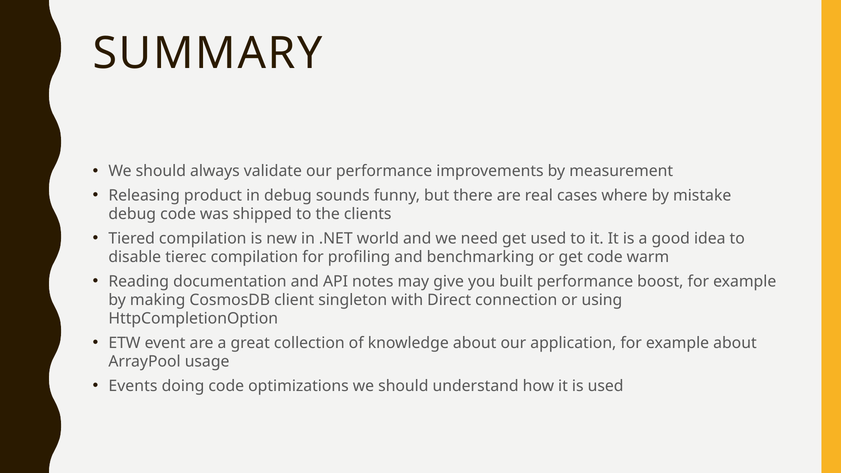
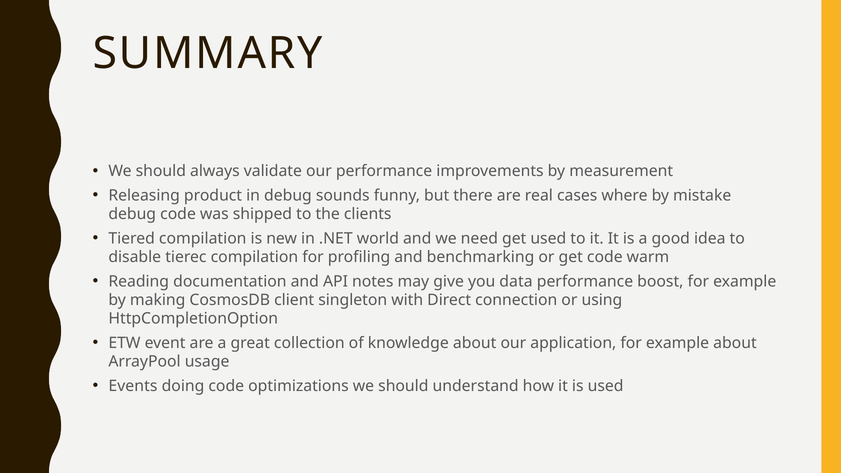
built: built -> data
